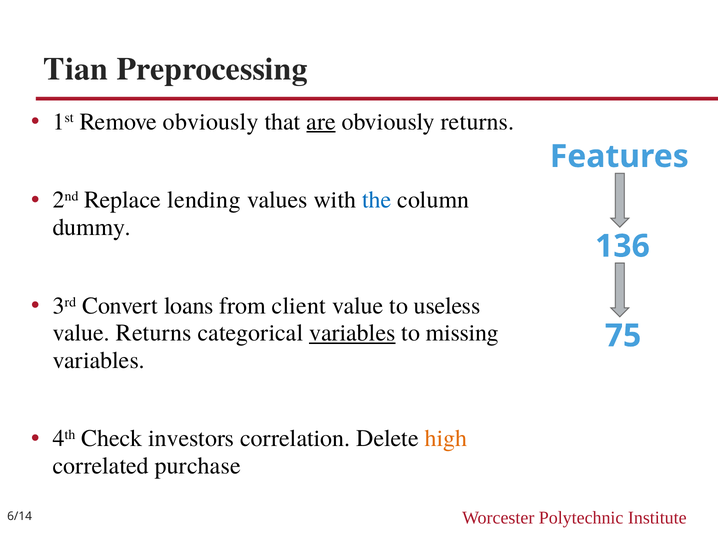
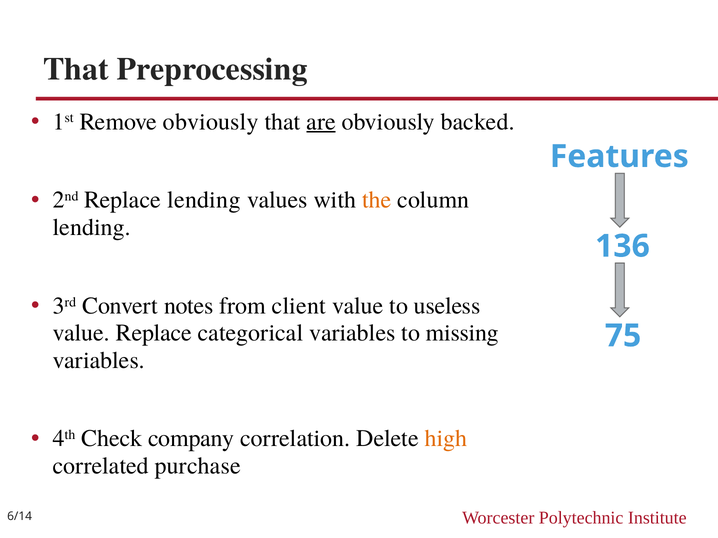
Tian at (76, 69): Tian -> That
obviously returns: returns -> backed
the colour: blue -> orange
dummy at (92, 228): dummy -> lending
loans: loans -> notes
value Returns: Returns -> Replace
variables at (352, 333) underline: present -> none
investors: investors -> company
